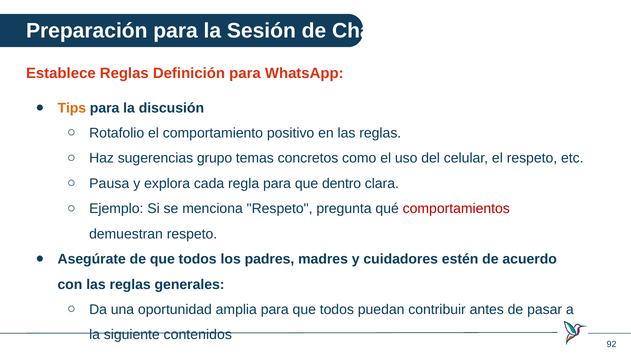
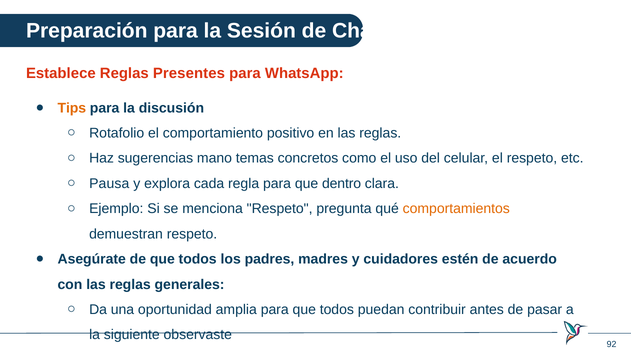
Definición: Definición -> Presentes
grupo: grupo -> mano
comportamientos colour: red -> orange
contenidos: contenidos -> observaste
